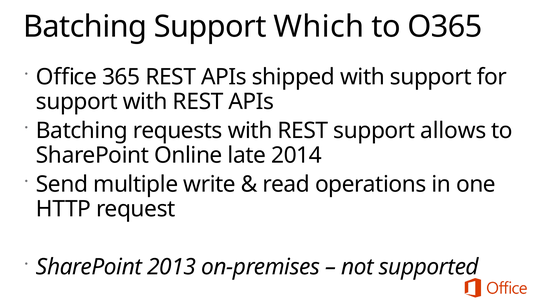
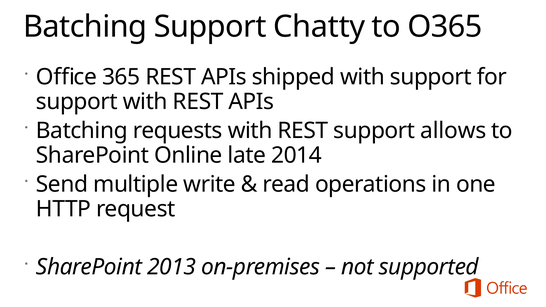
Which: Which -> Chatty
